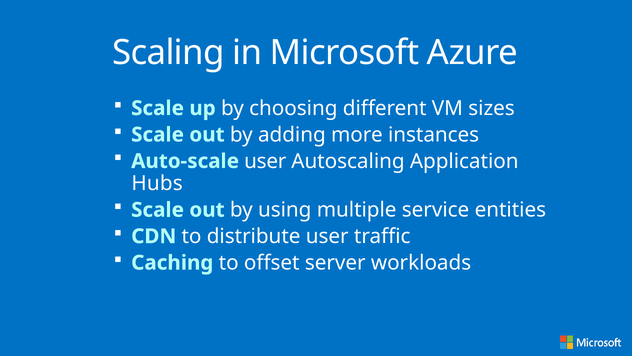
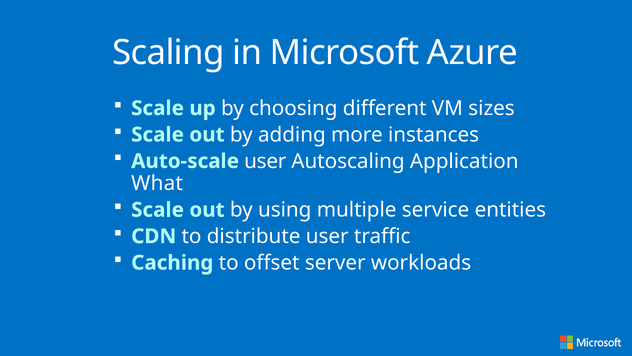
Hubs: Hubs -> What
